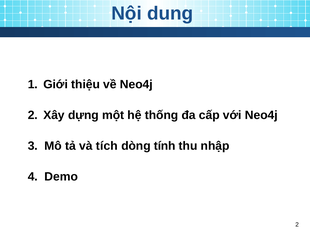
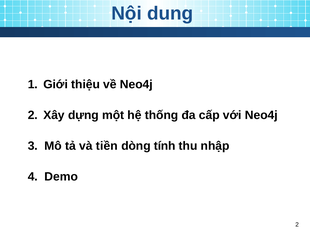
tích: tích -> tiền
